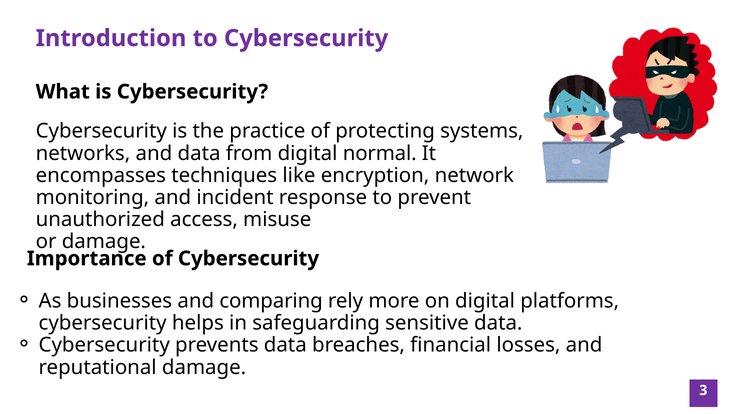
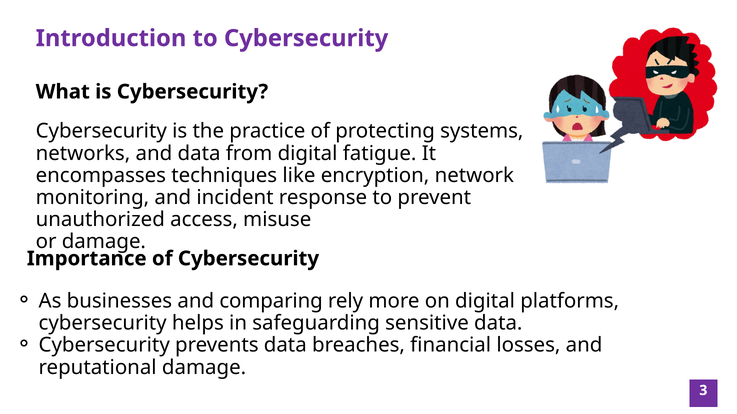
normal: normal -> fatigue
